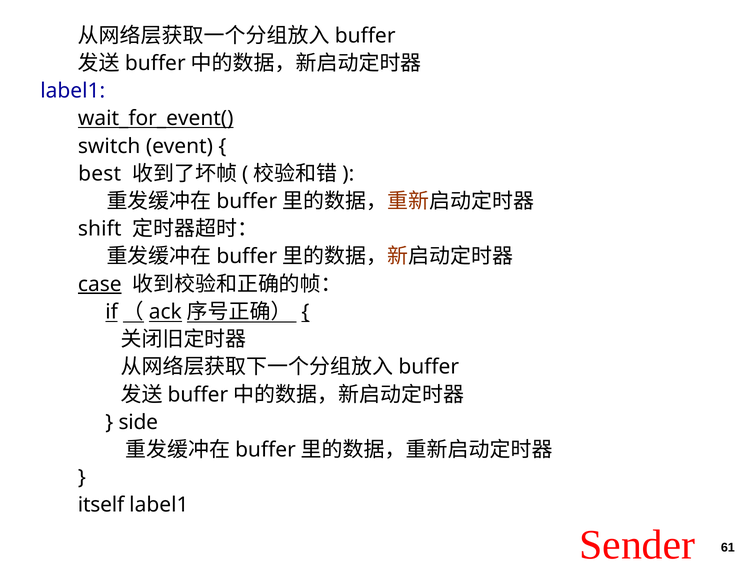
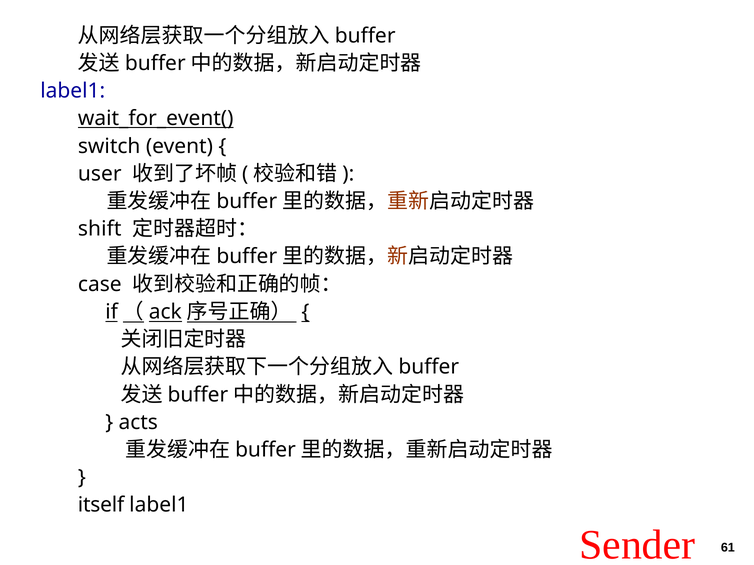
best: best -> user
case underline: present -> none
side: side -> acts
